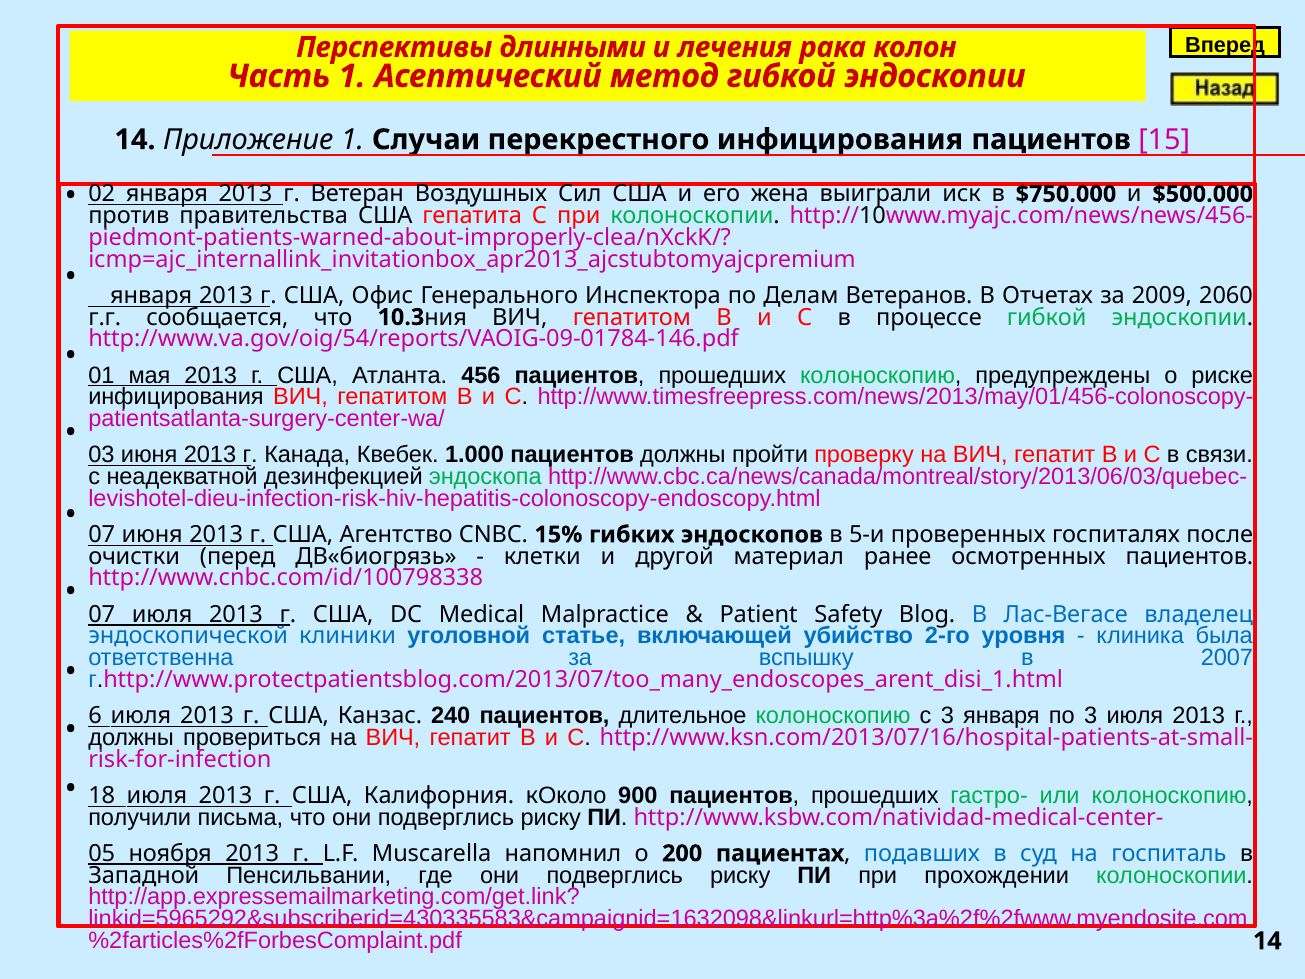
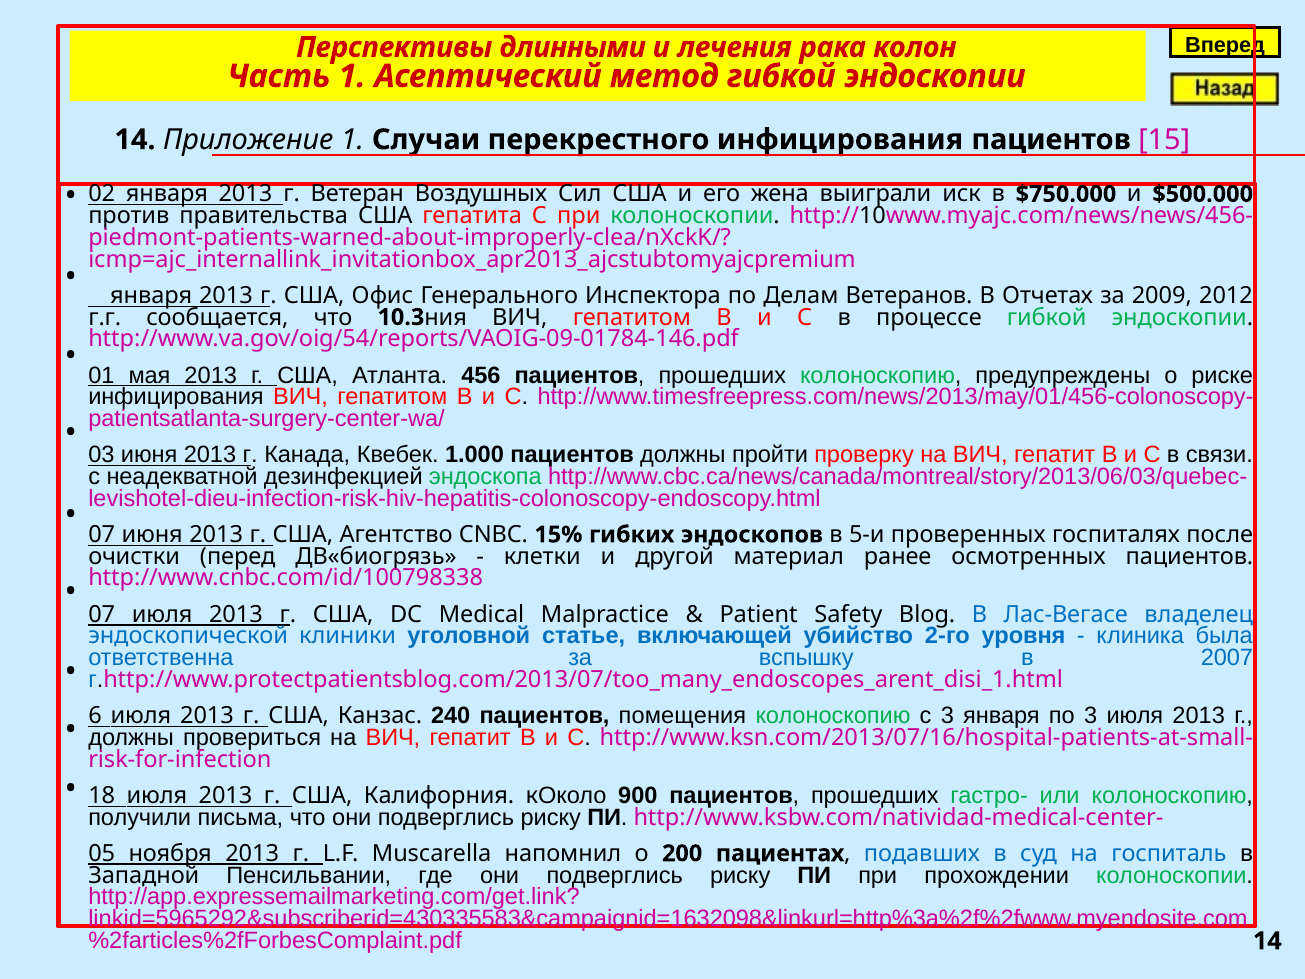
2060: 2060 -> 2012
длительное: длительное -> помещения
